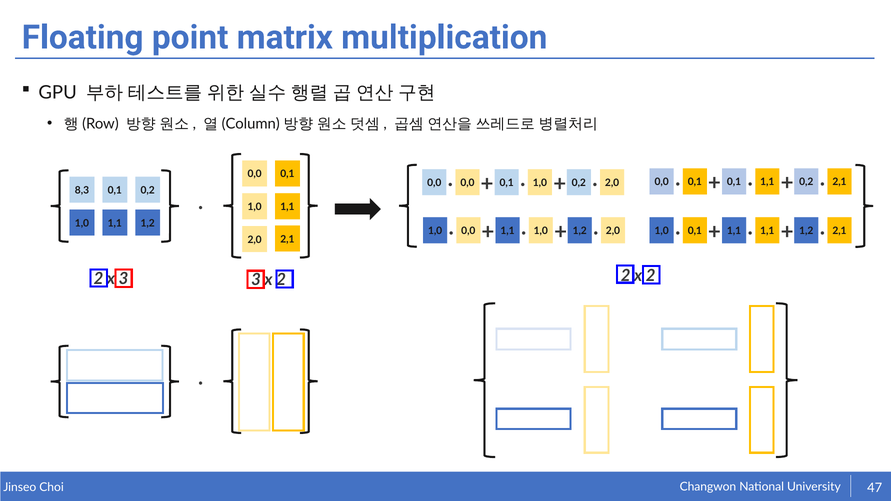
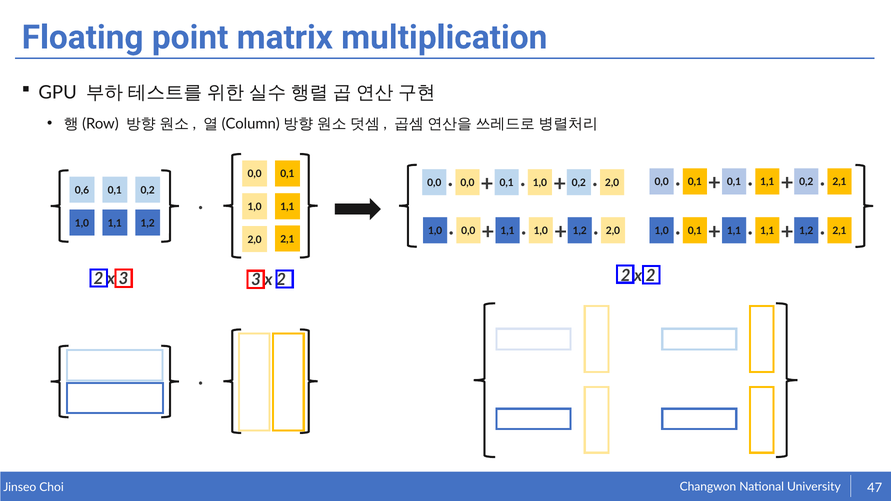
8,3: 8,3 -> 0,6
